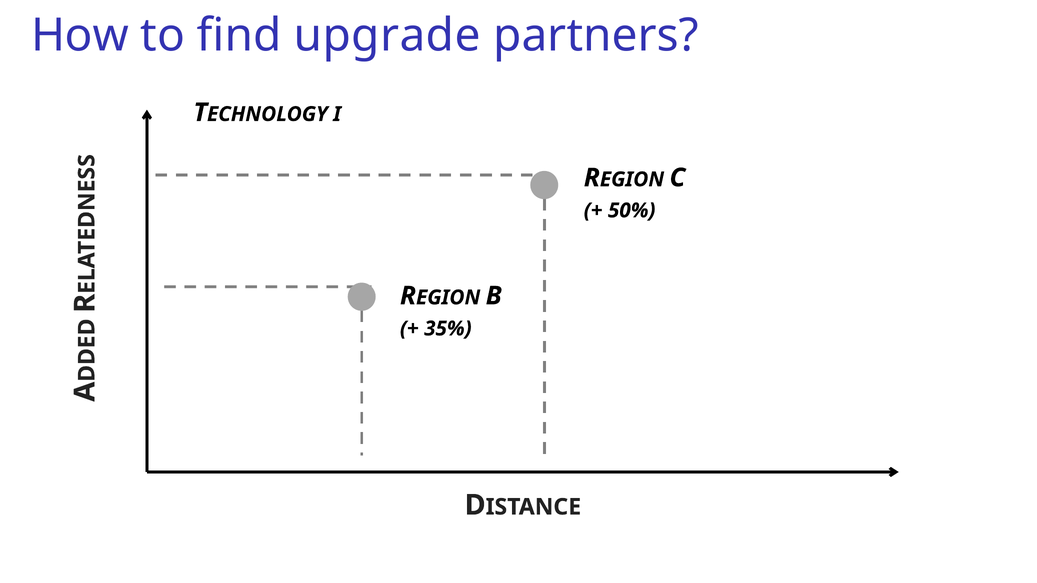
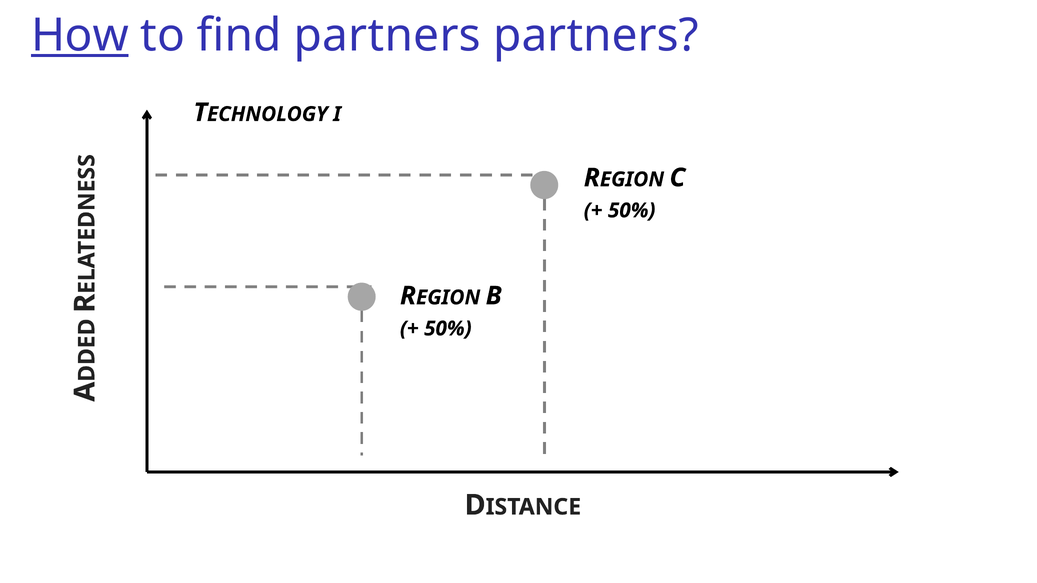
How underline: none -> present
find upgrade: upgrade -> partners
35% at (448, 329): 35% -> 50%
